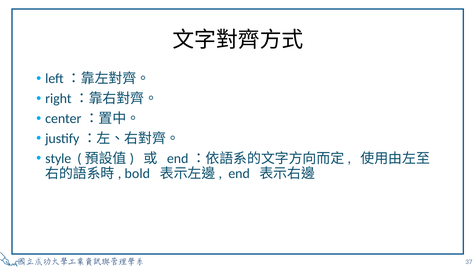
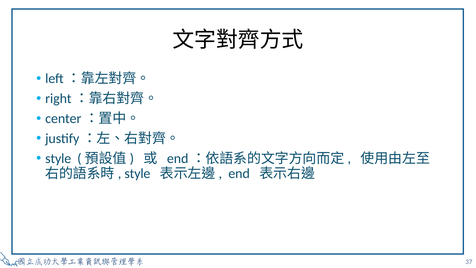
bold at (137, 173): bold -> style
